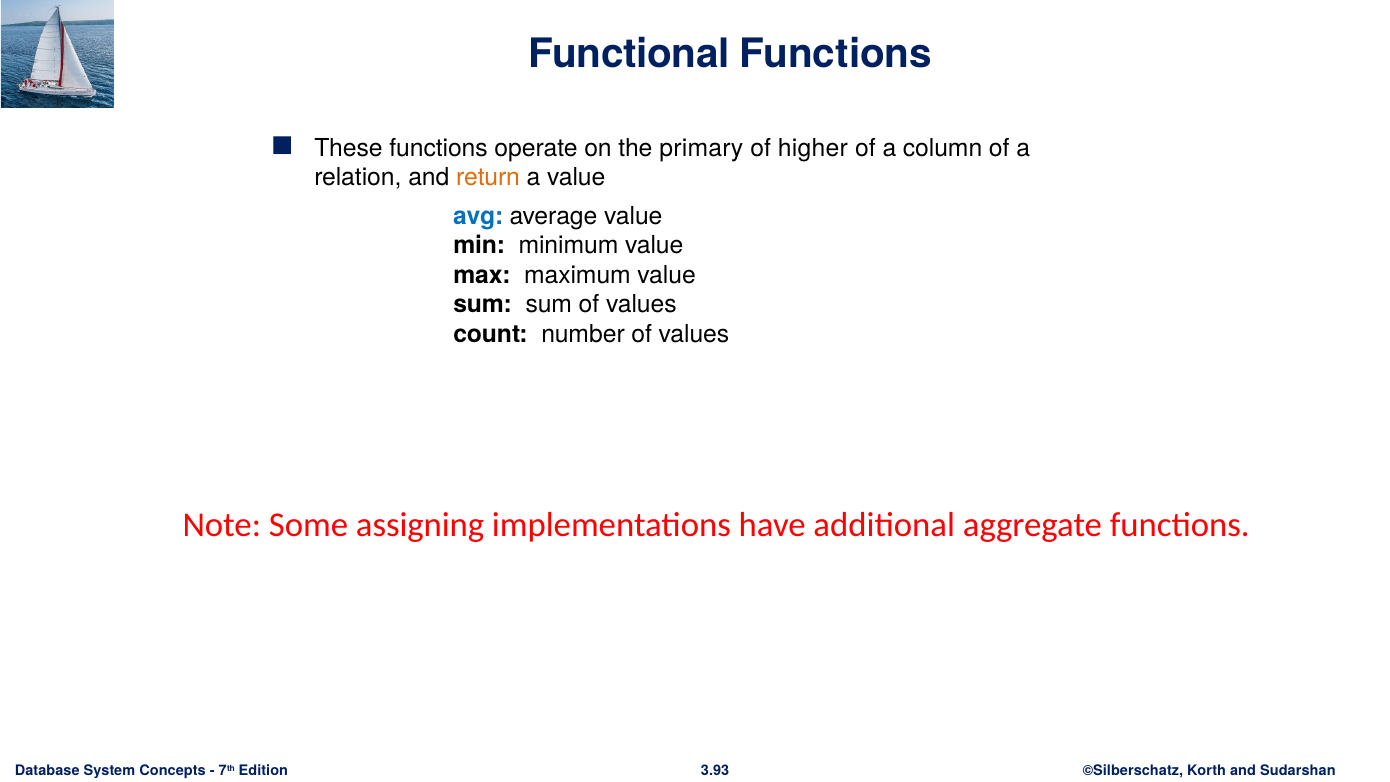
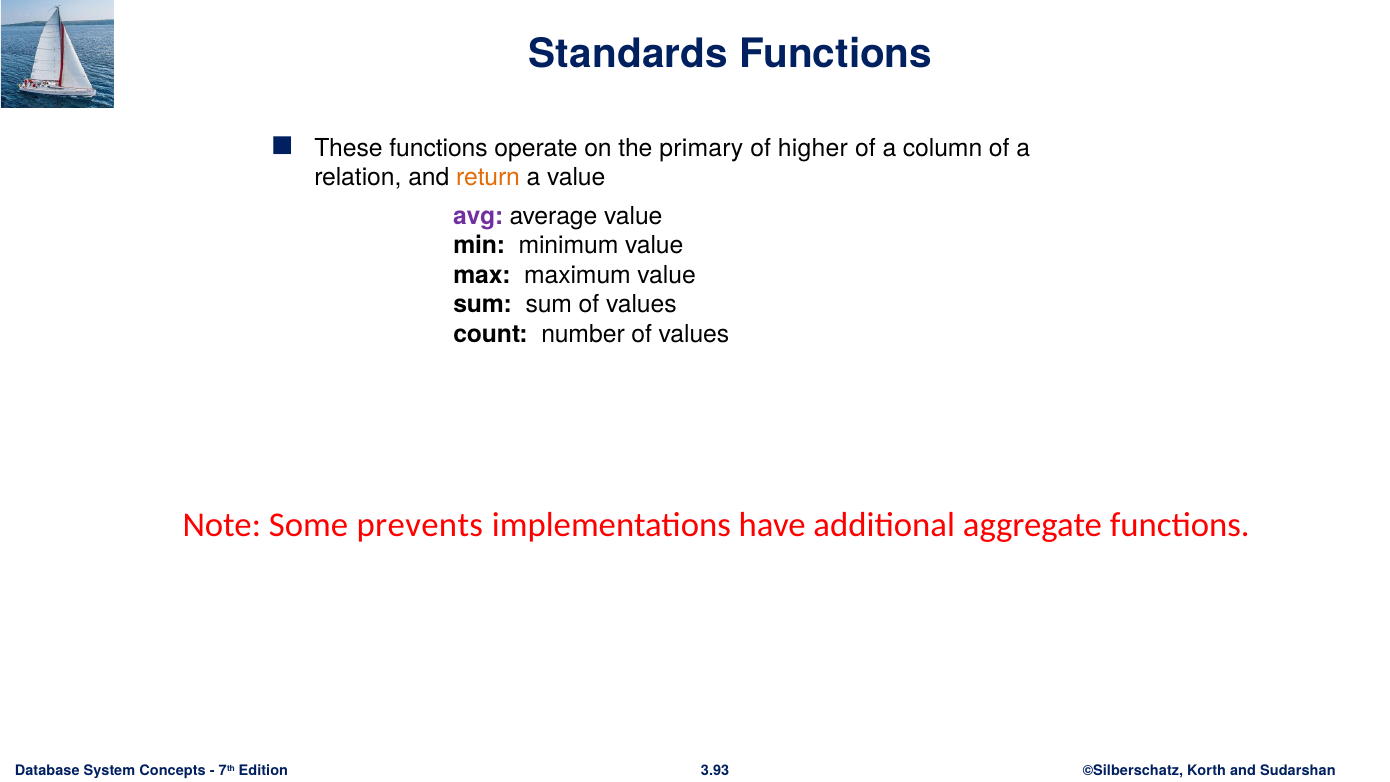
Functional: Functional -> Standards
avg colour: blue -> purple
assigning: assigning -> prevents
